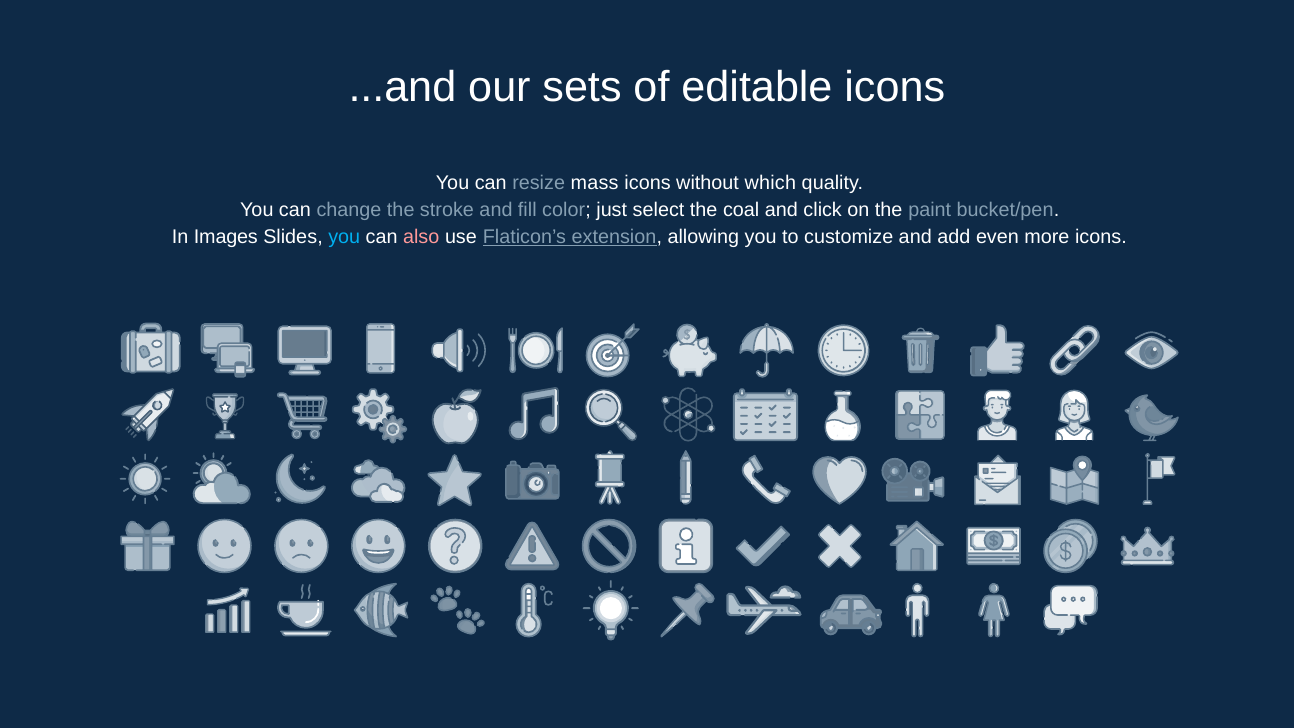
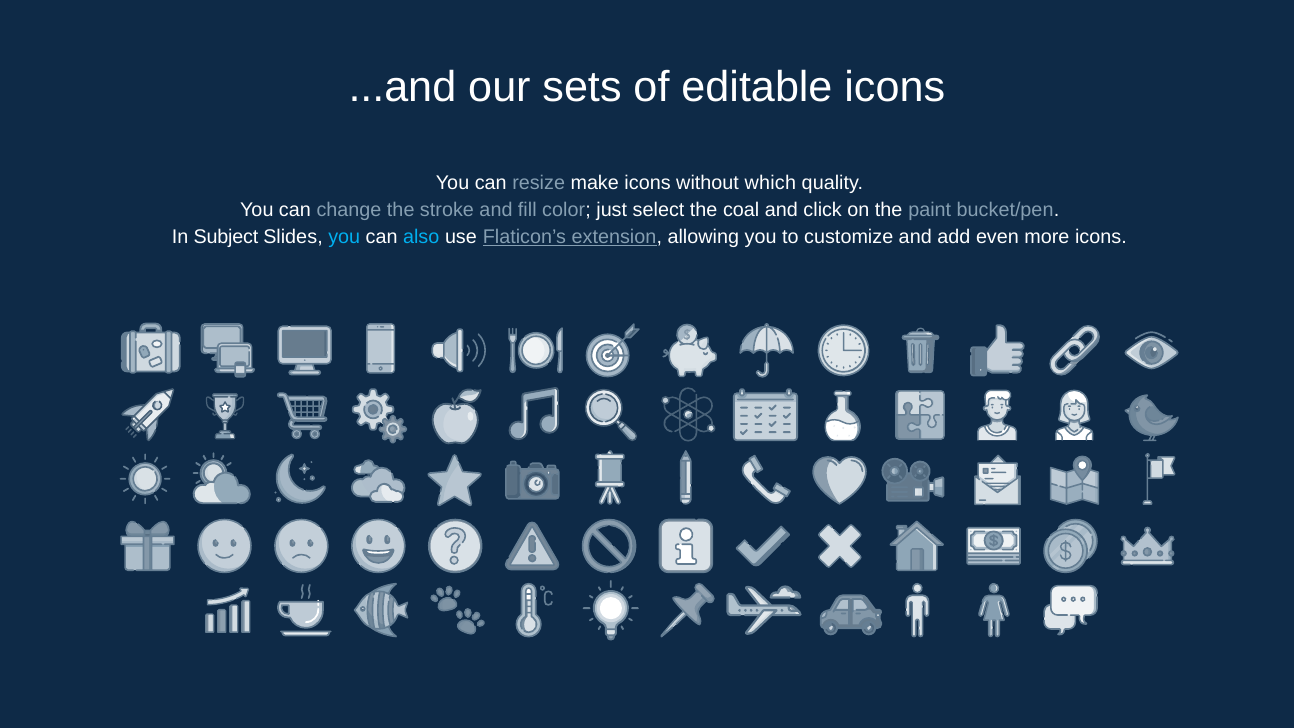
mass: mass -> make
Images: Images -> Subject
also colour: pink -> light blue
